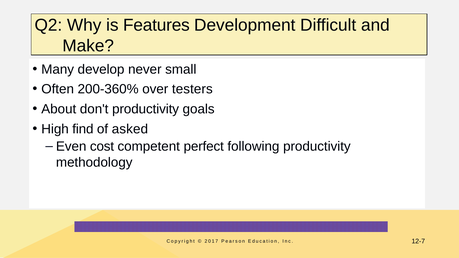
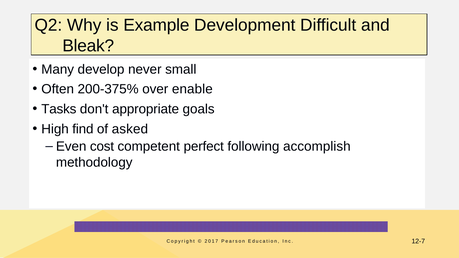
Features: Features -> Example
Make: Make -> Bleak
200-360%: 200-360% -> 200-375%
testers: testers -> enable
About: About -> Tasks
don't productivity: productivity -> appropriate
following productivity: productivity -> accomplish
